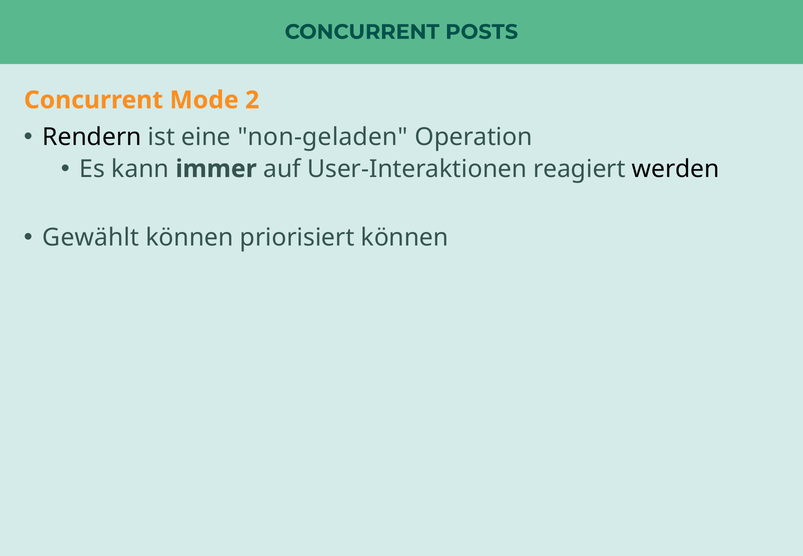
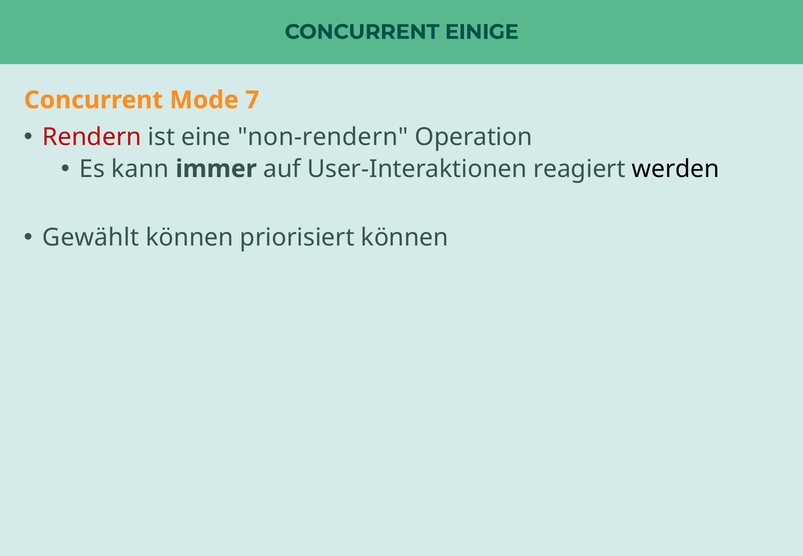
POSTS: POSTS -> EINIGE
2: 2 -> 7
Rendern colour: black -> red
non-geladen: non-geladen -> non-rendern
